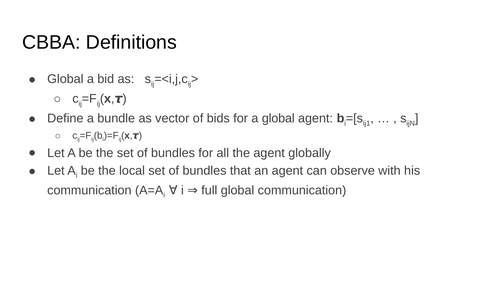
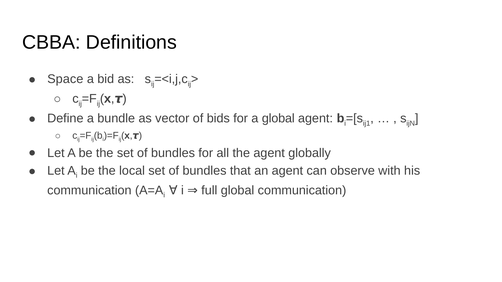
Global at (65, 79): Global -> Space
